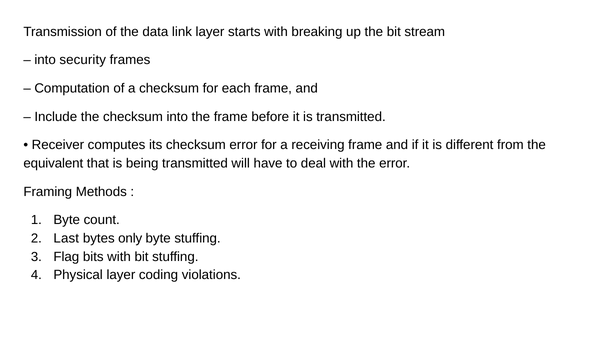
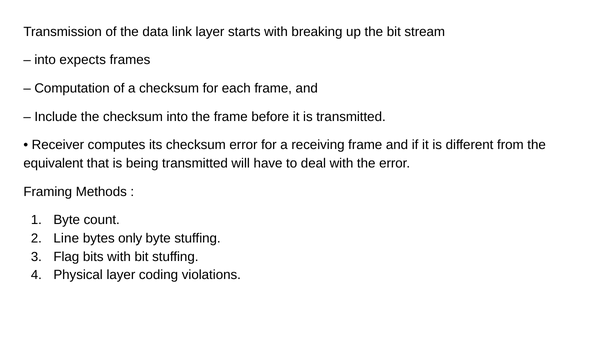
security: security -> expects
Last: Last -> Line
